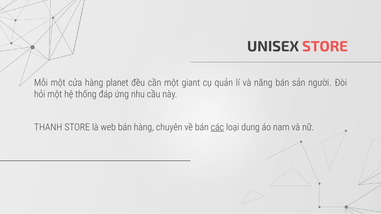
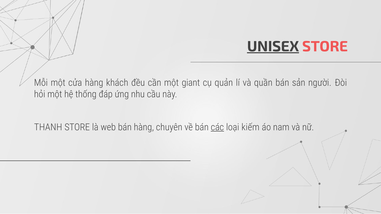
UNISEX underline: none -> present
planet: planet -> khách
năng: năng -> quần
dung: dung -> kiếm
